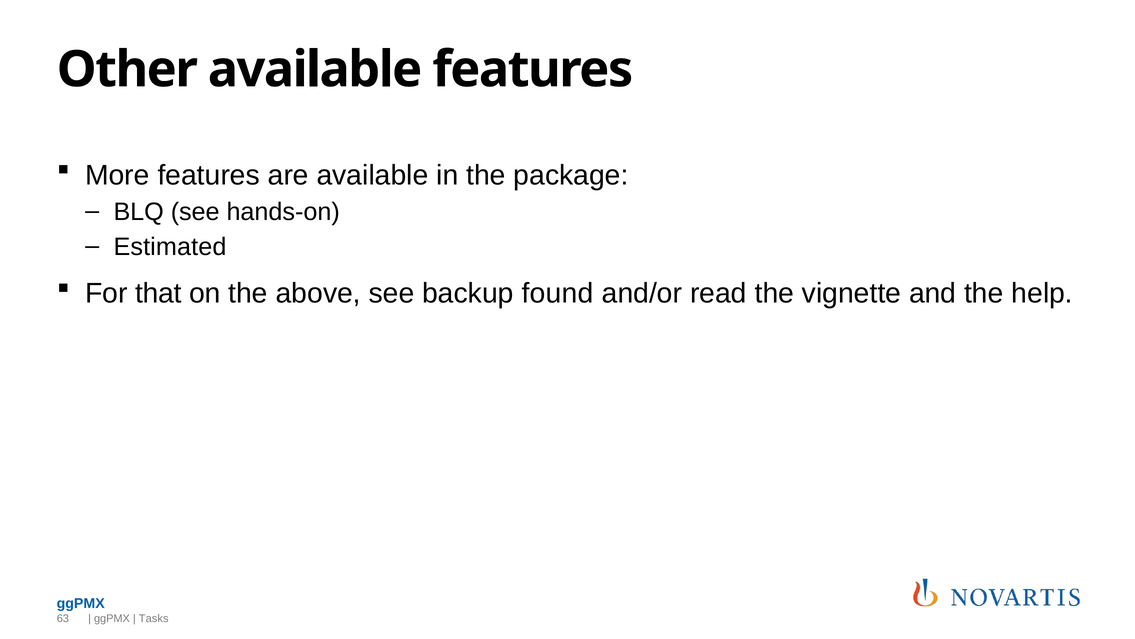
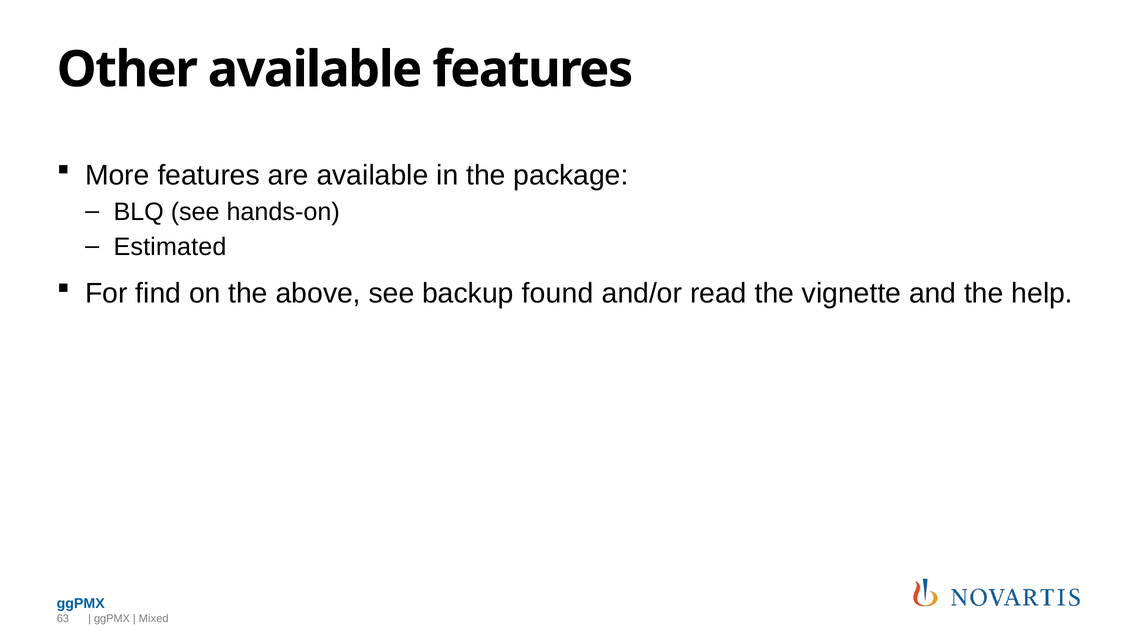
that: that -> find
Tasks: Tasks -> Mixed
